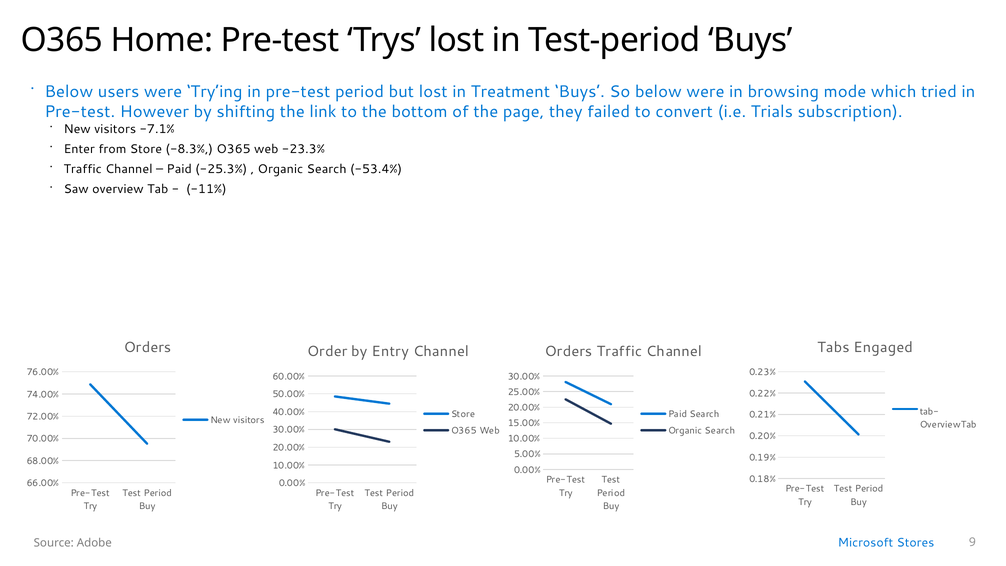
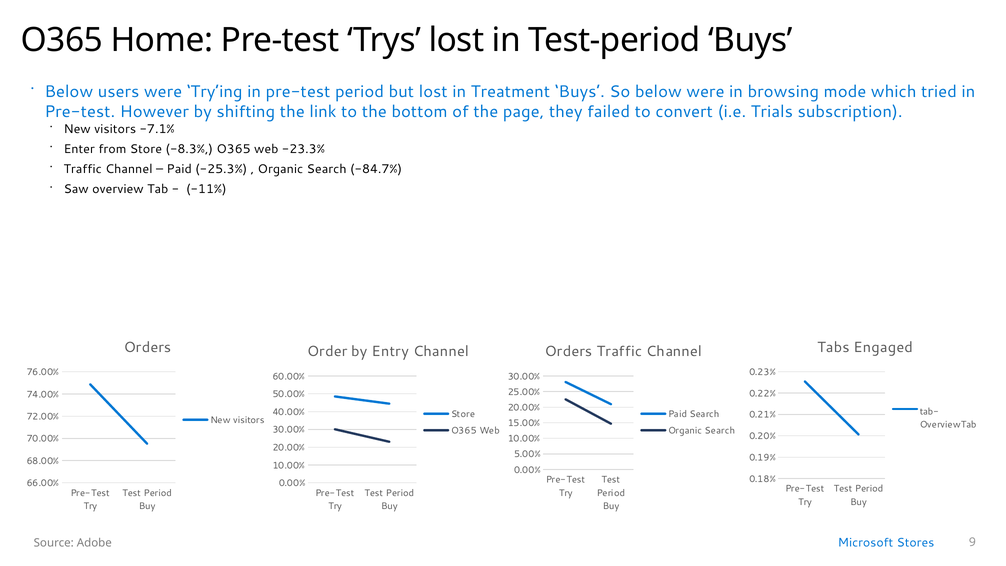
-53.4%: -53.4% -> -84.7%
